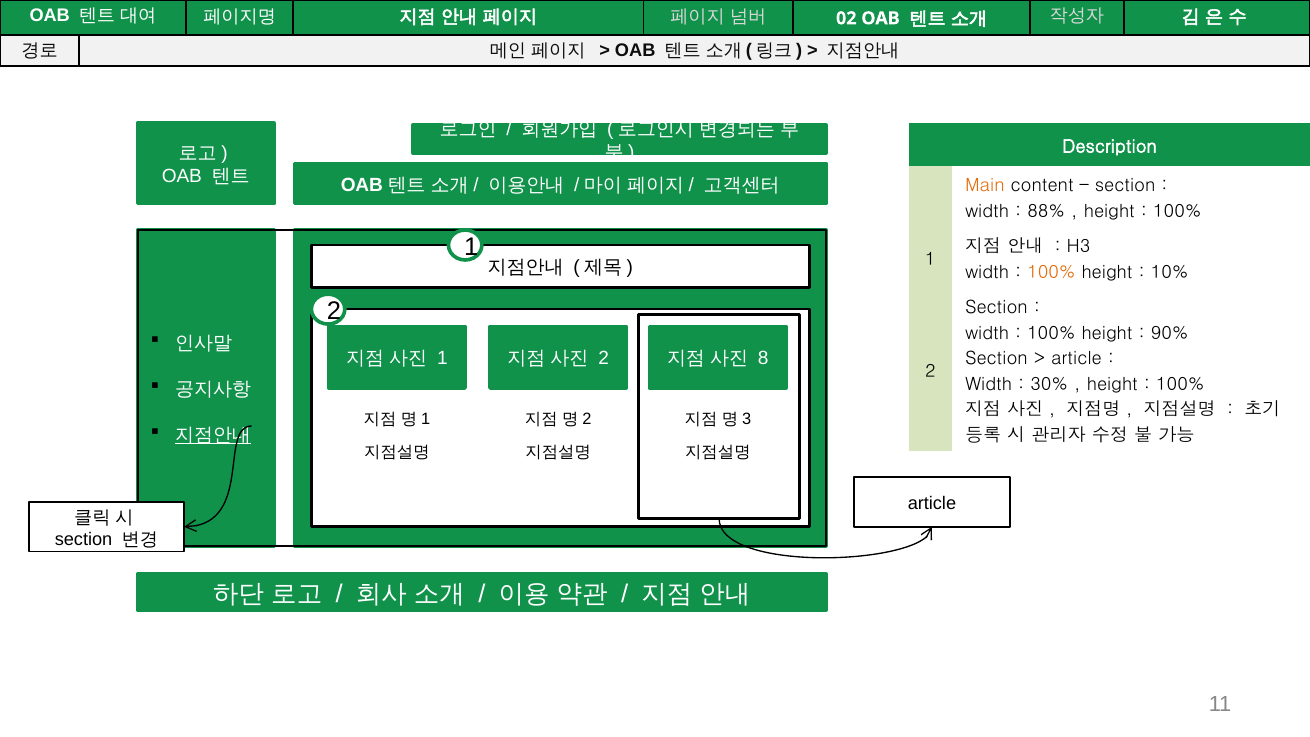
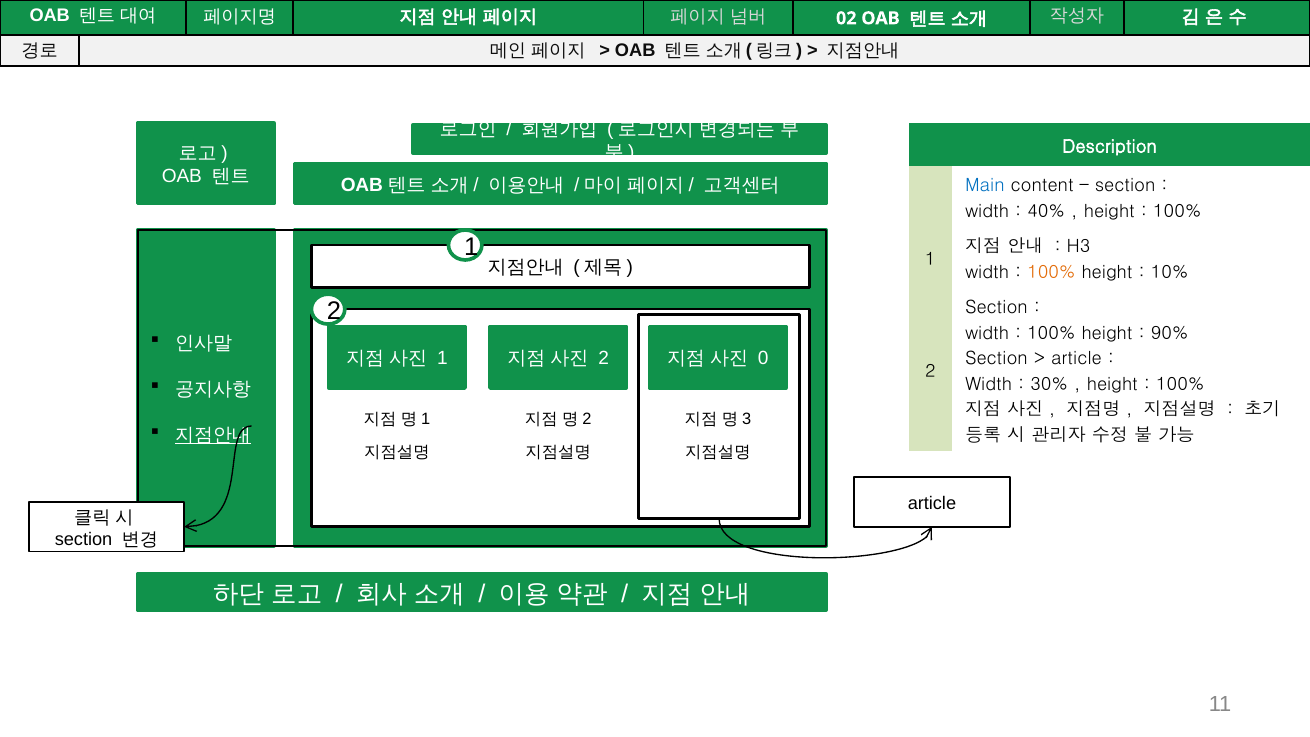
Main colour: orange -> blue
88%: 88% -> 40%
8: 8 -> 0
